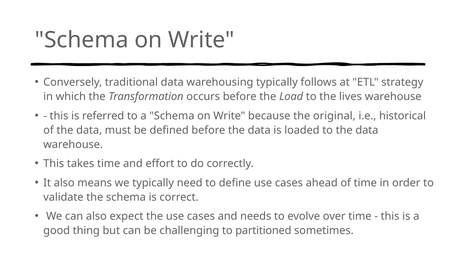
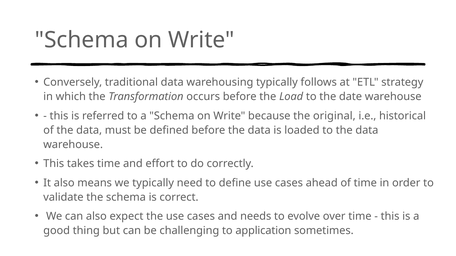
lives: lives -> date
partitioned: partitioned -> application
